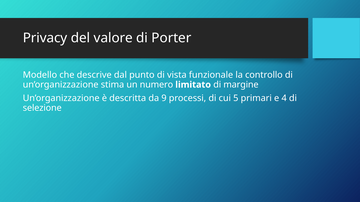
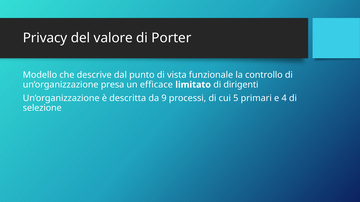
stima: stima -> presa
numero: numero -> efficace
margine: margine -> dirigenti
